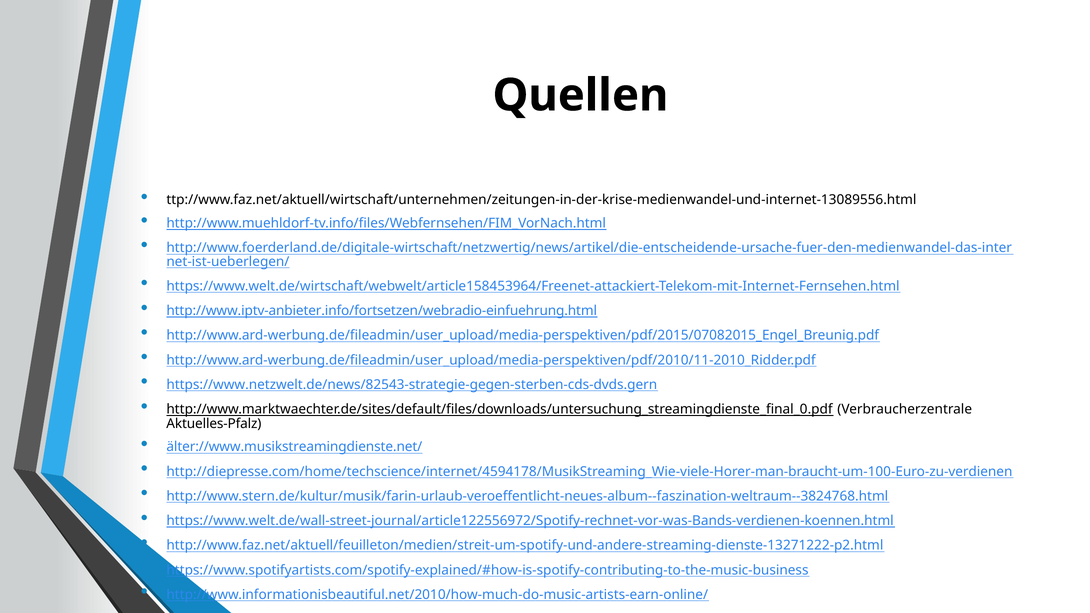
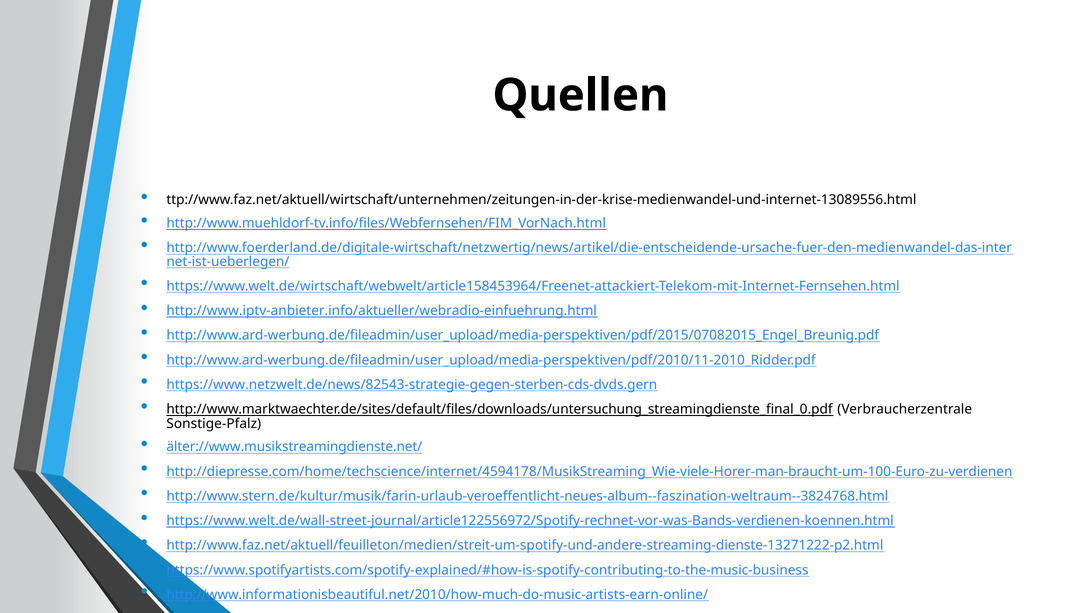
http://www.iptv-anbieter.info/fortsetzen/webradio-einfuehrung.html: http://www.iptv-anbieter.info/fortsetzen/webradio-einfuehrung.html -> http://www.iptv-anbieter.info/aktueller/webradio-einfuehrung.html
Aktuelles-Pfalz: Aktuelles-Pfalz -> Sonstige-Pfalz
